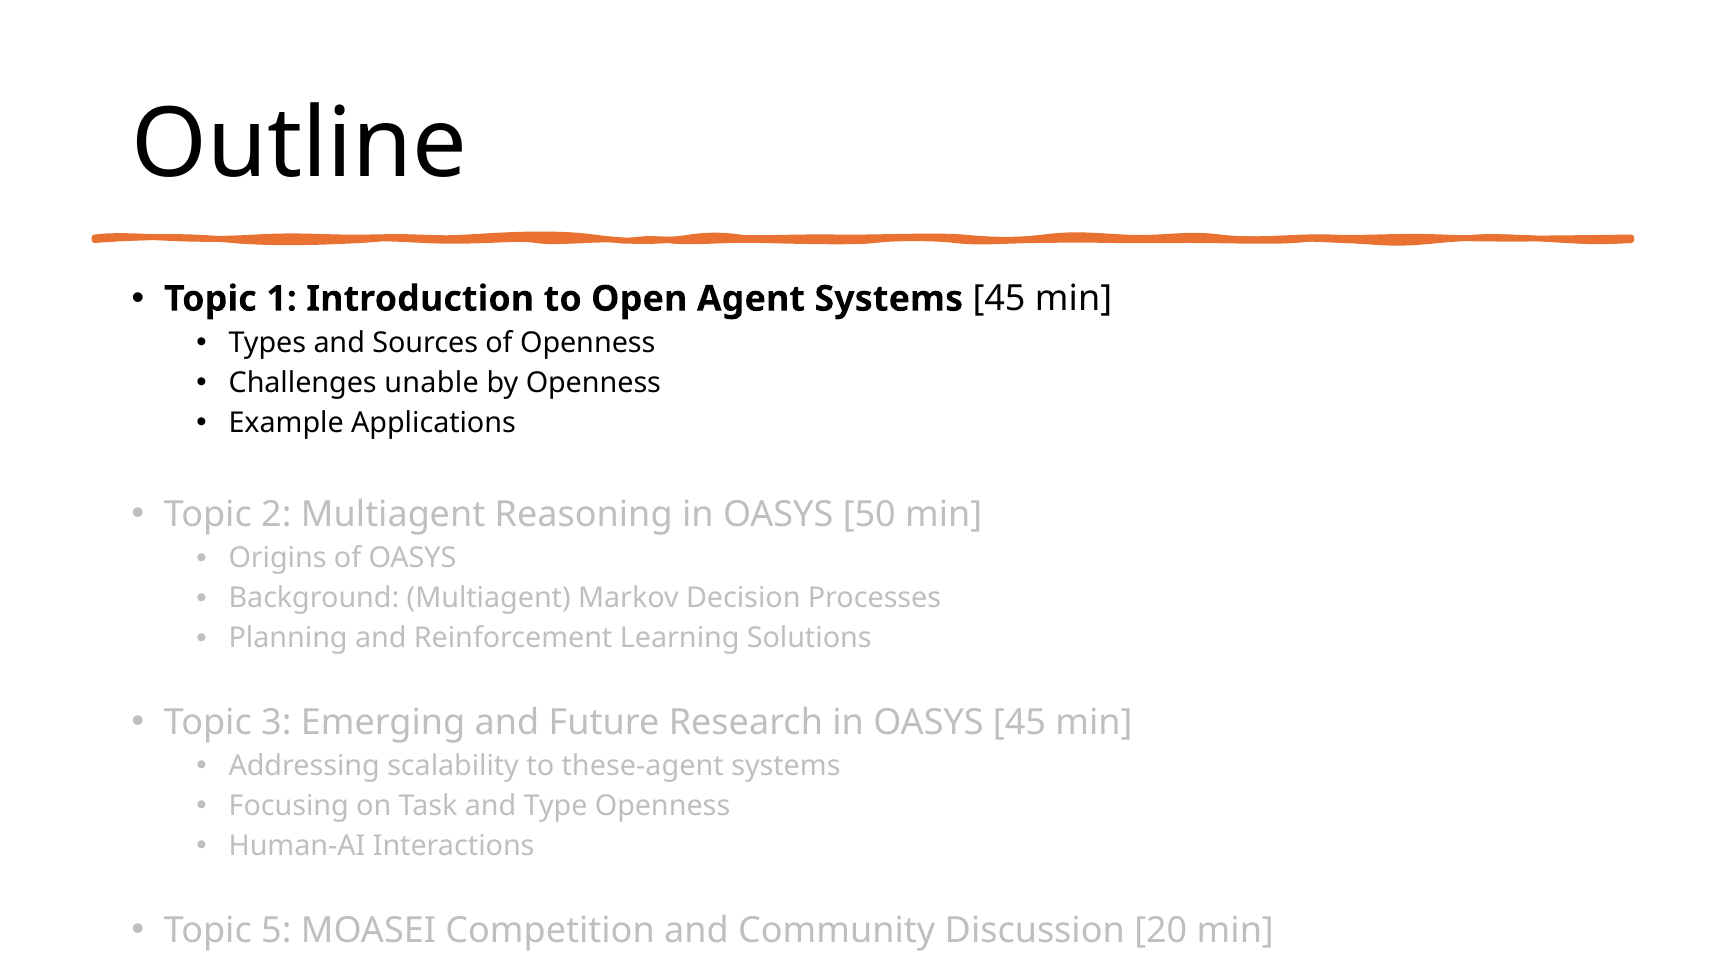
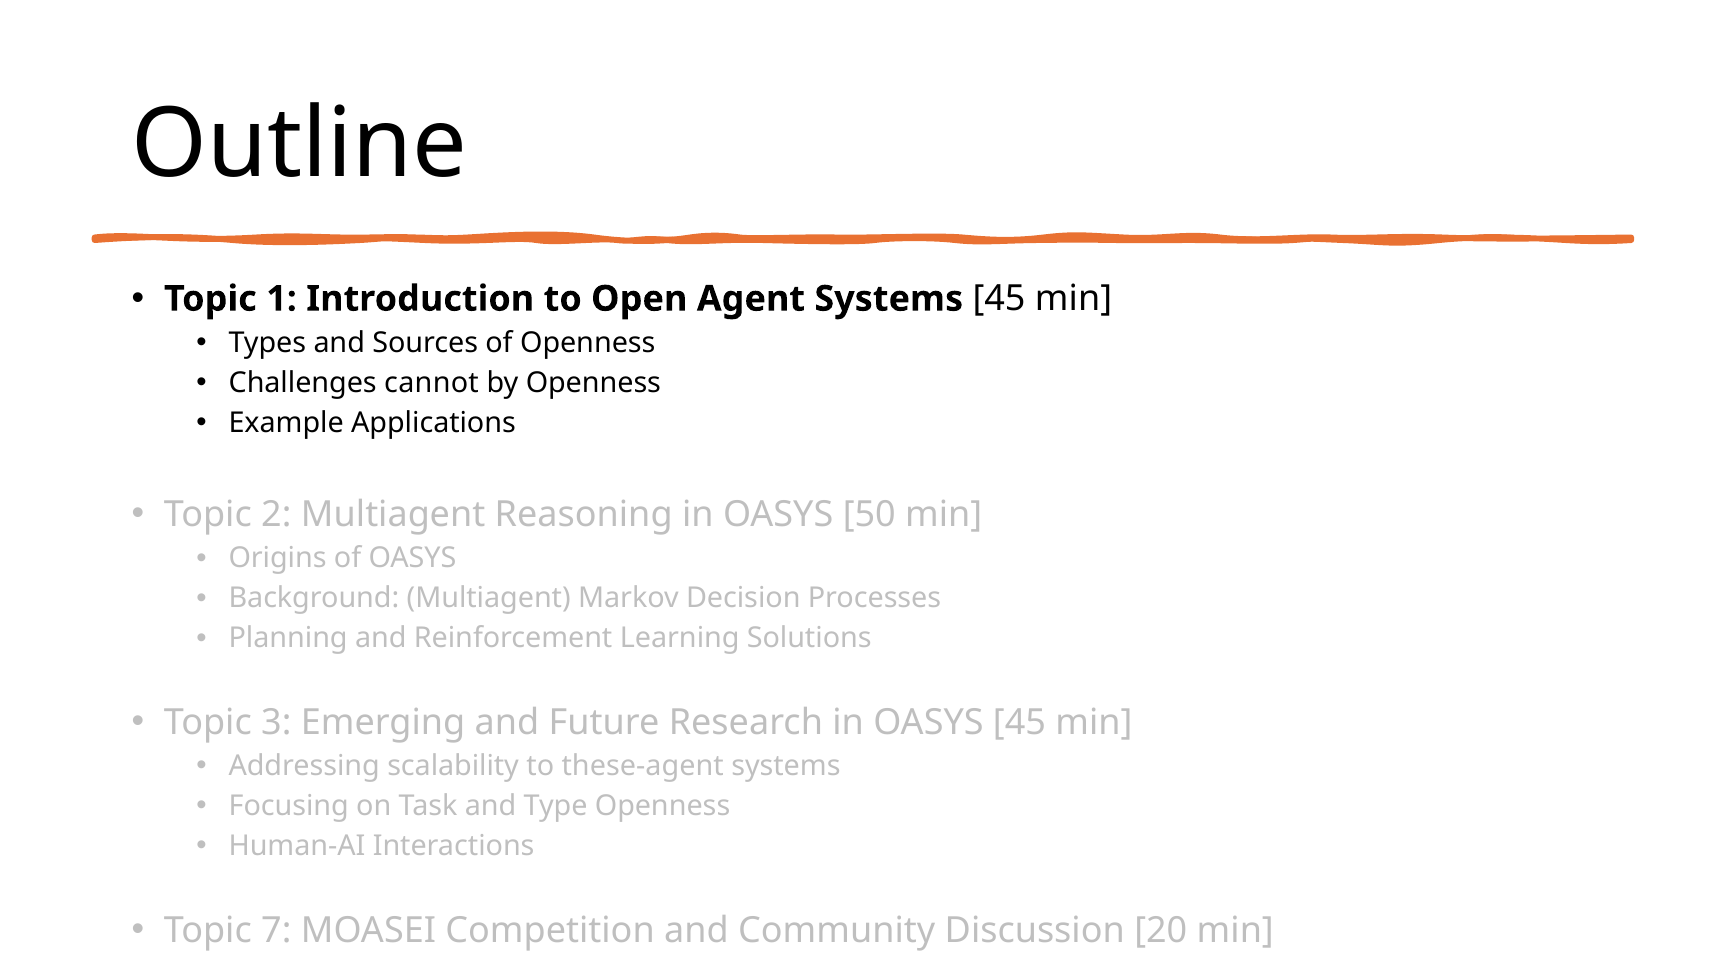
unable: unable -> cannot
5: 5 -> 7
